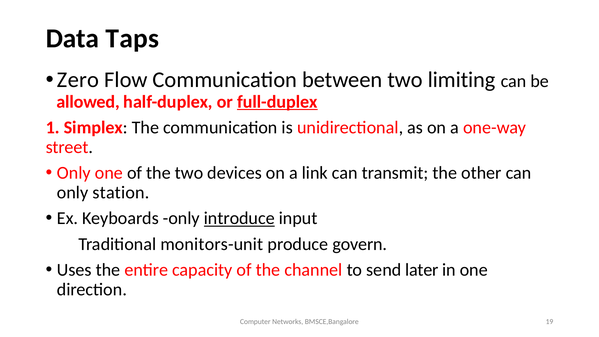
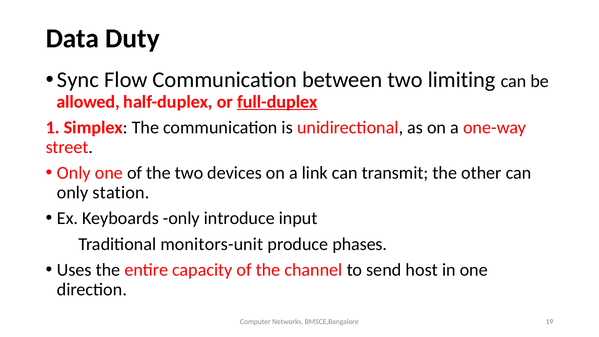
Taps: Taps -> Duty
Zero: Zero -> Sync
introduce underline: present -> none
govern: govern -> phases
later: later -> host
